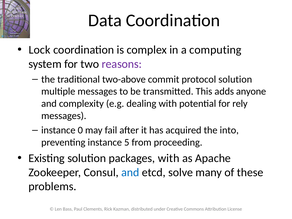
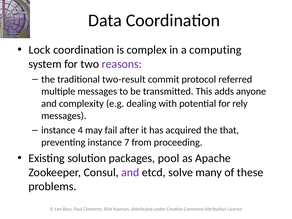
two-above: two-above -> two-result
protocol solution: solution -> referred
0: 0 -> 4
into: into -> that
5: 5 -> 7
packages with: with -> pool
and at (130, 172) colour: blue -> purple
